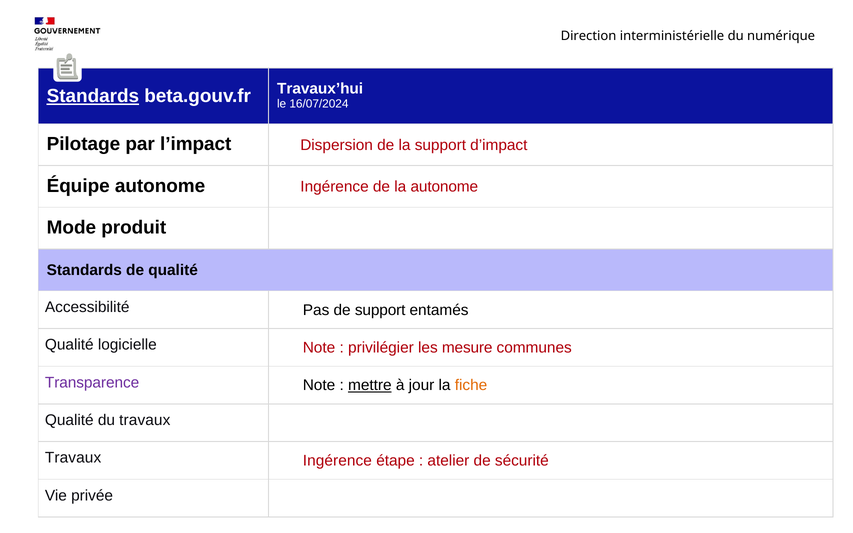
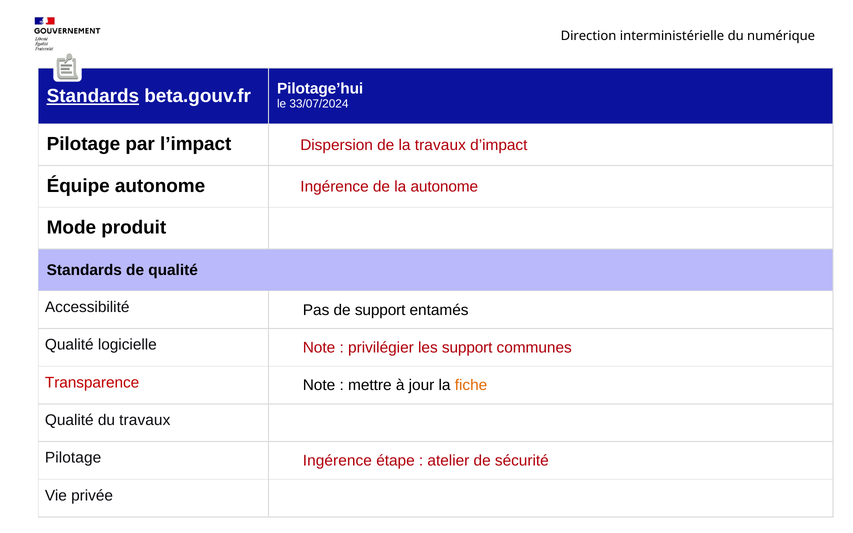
Travaux’hui: Travaux’hui -> Pilotage’hui
16/07/2024: 16/07/2024 -> 33/07/2024
la support: support -> travaux
les mesure: mesure -> support
Transparence colour: purple -> red
mettre underline: present -> none
Travaux at (73, 458): Travaux -> Pilotage
